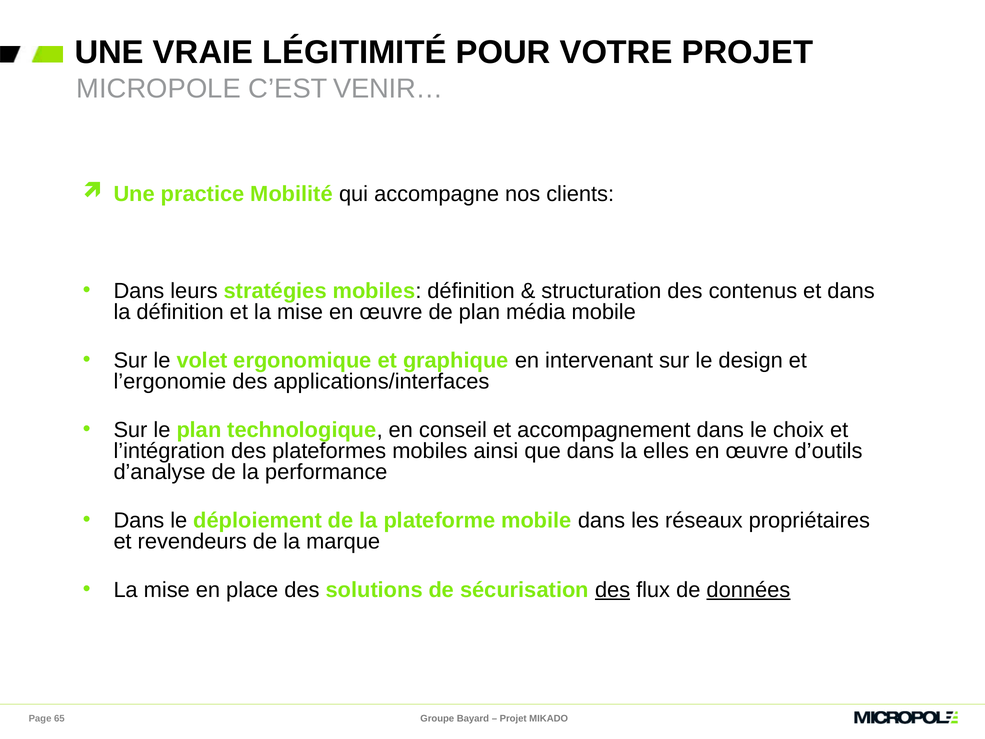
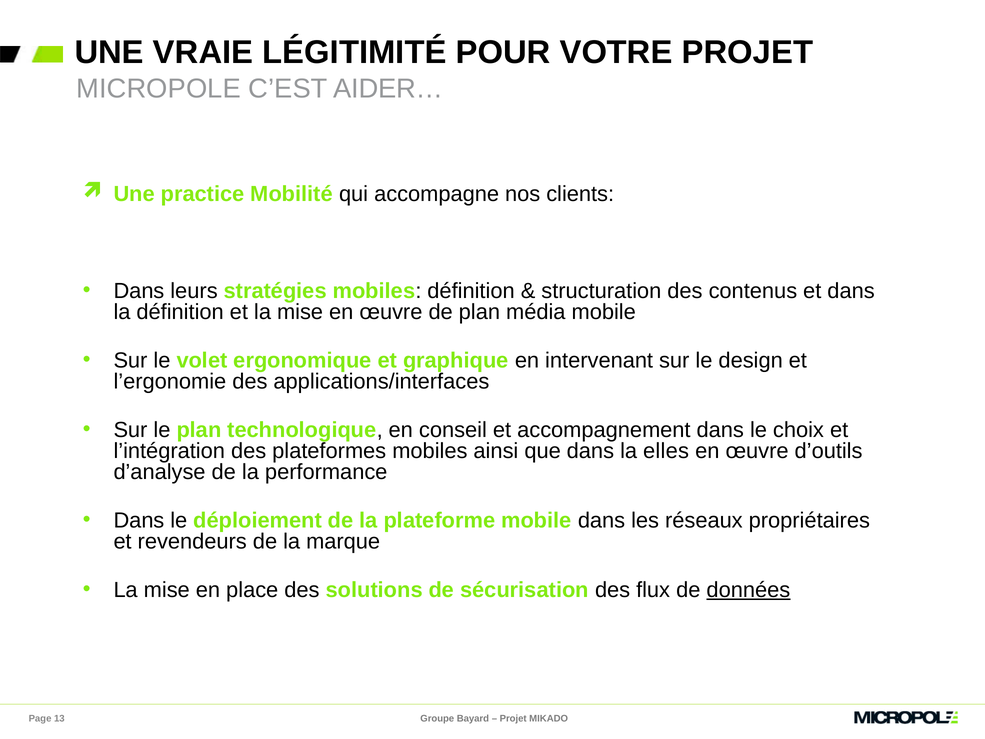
VENIR…: VENIR… -> AIDER…
des at (613, 590) underline: present -> none
65: 65 -> 13
